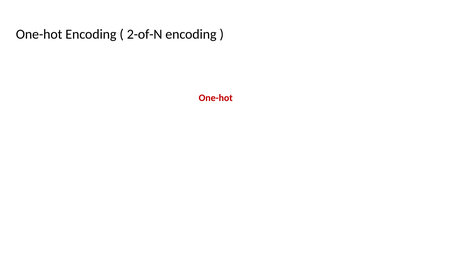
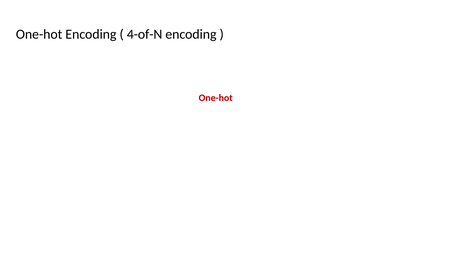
2-of-N: 2-of-N -> 4-of-N
